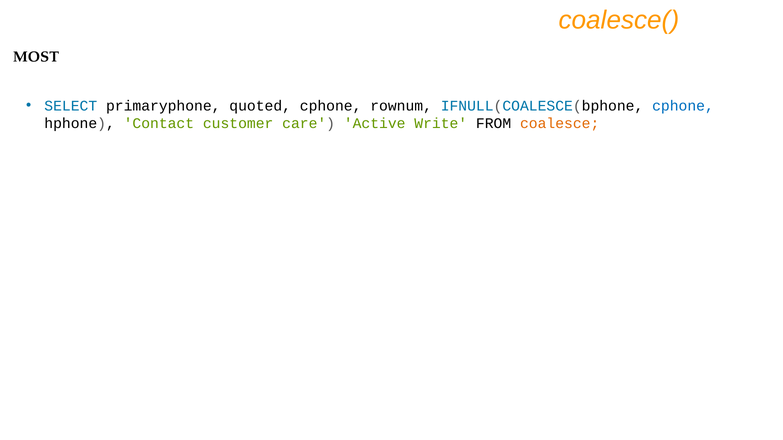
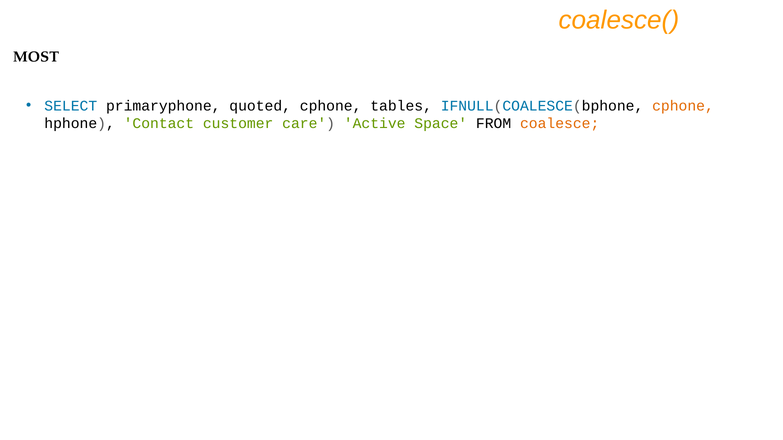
rownum: rownum -> tables
cphone at (683, 106) colour: blue -> orange
Write: Write -> Space
